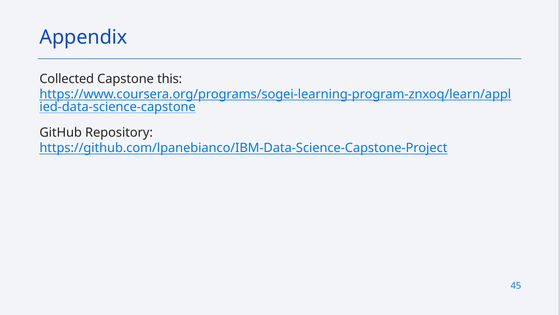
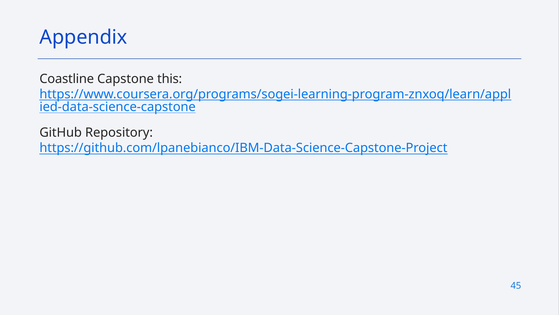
Collected: Collected -> Coastline
